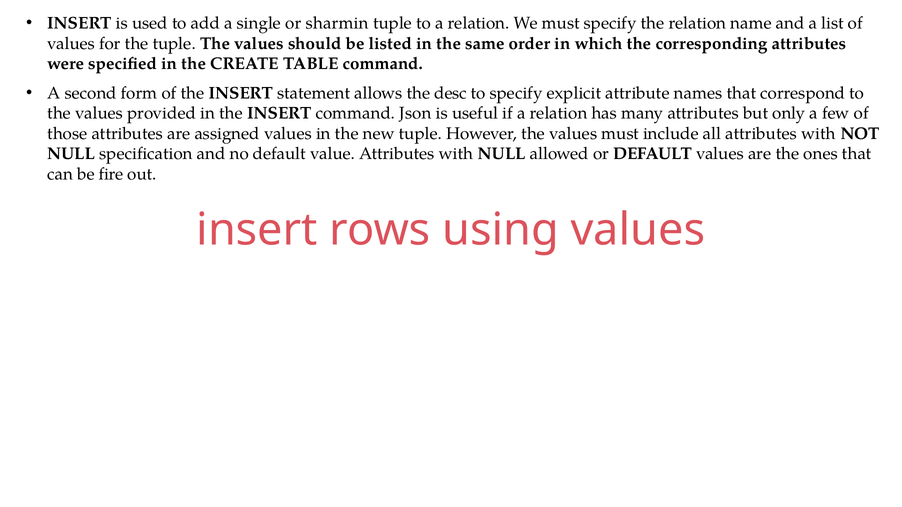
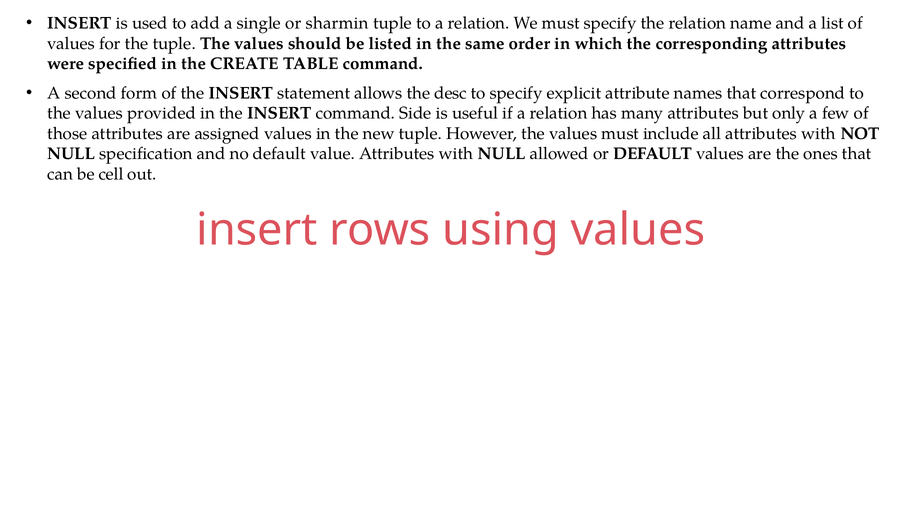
Json: Json -> Side
fire: fire -> cell
